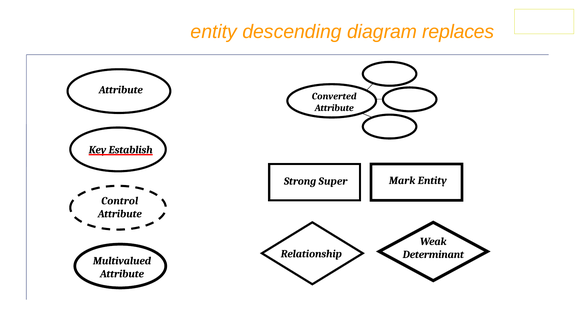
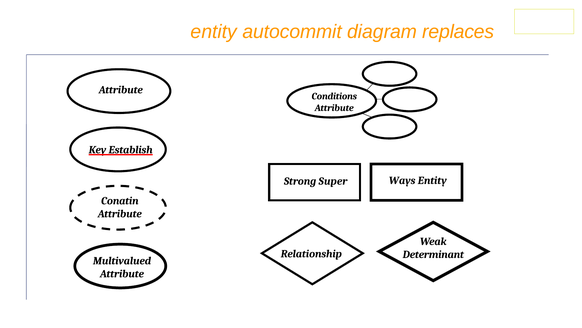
descending: descending -> autocommit
Converted: Converted -> Conditions
Mark: Mark -> Ways
Control: Control -> Conatin
